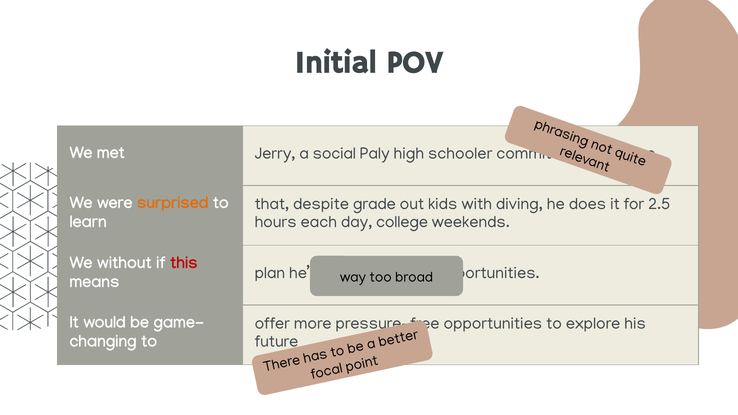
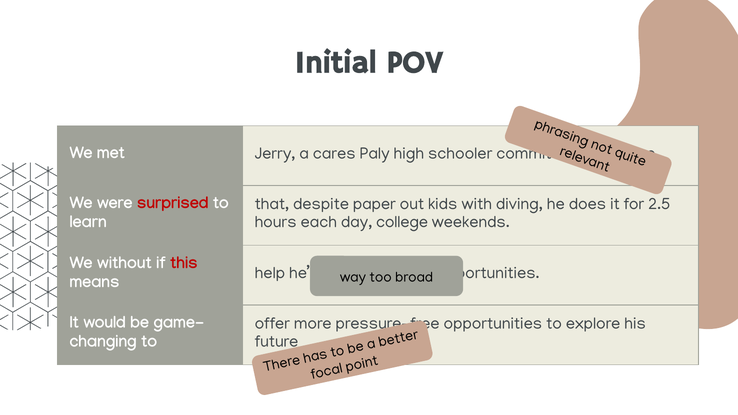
social: social -> cares
surprised colour: orange -> red
grade: grade -> paper
plan: plan -> help
